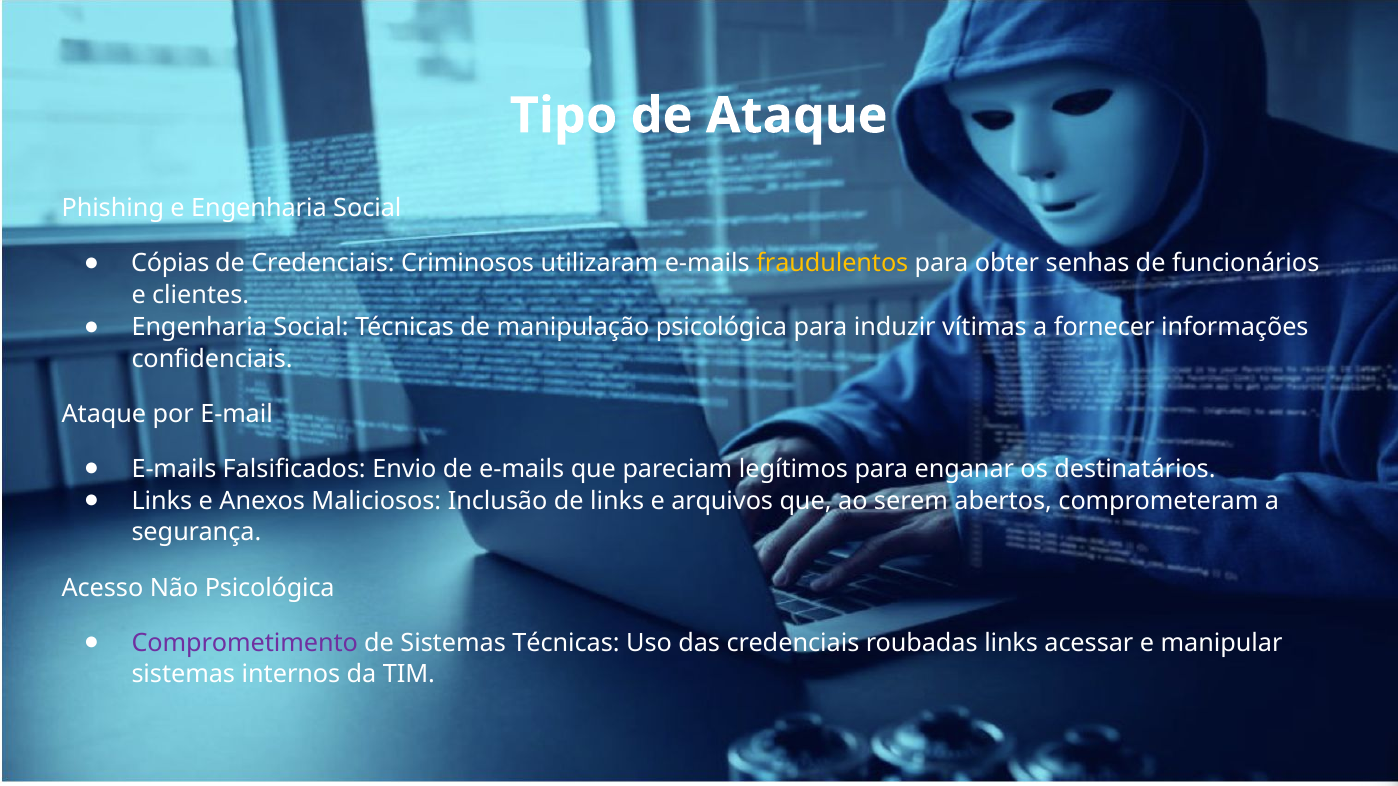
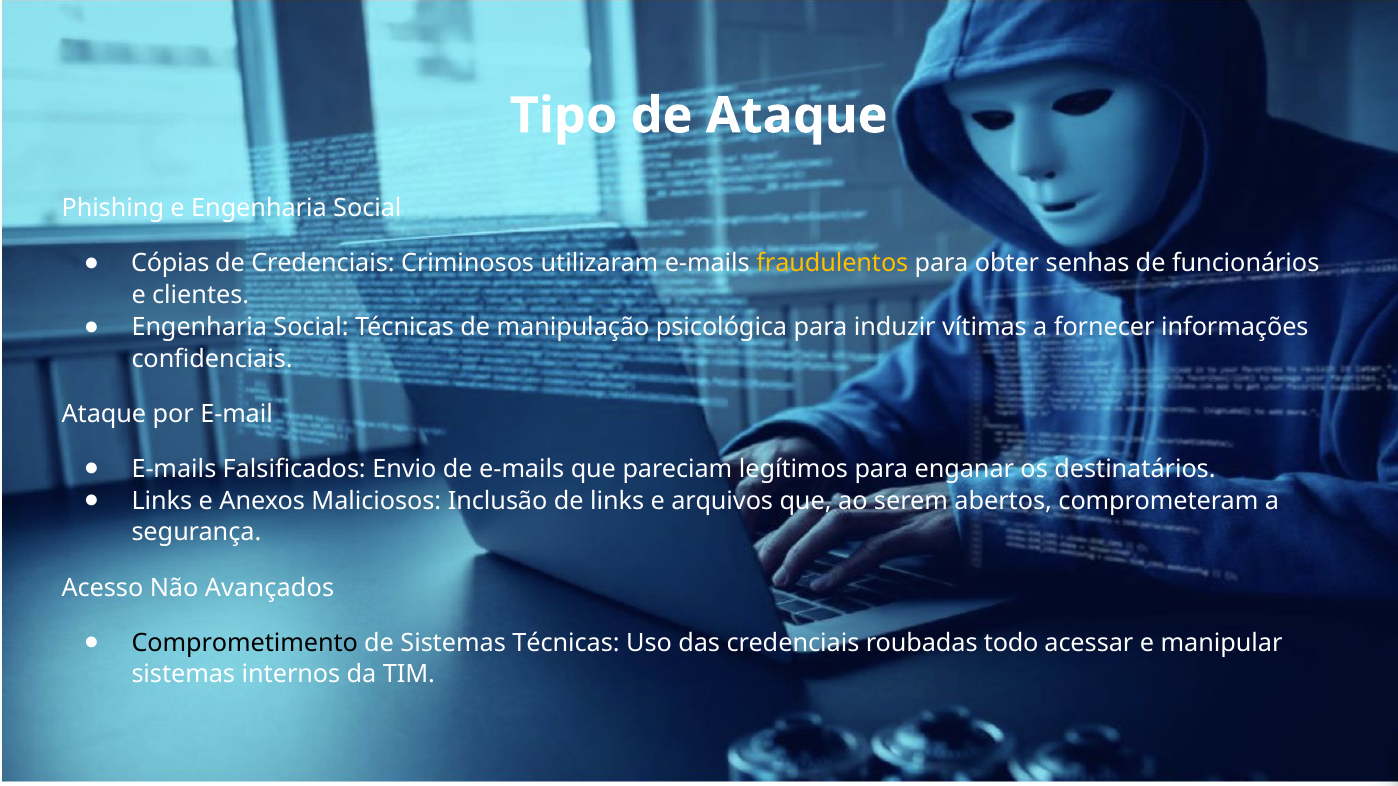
Não Psicológica: Psicológica -> Avançados
Comprometimento colour: purple -> black
roubadas links: links -> todo
